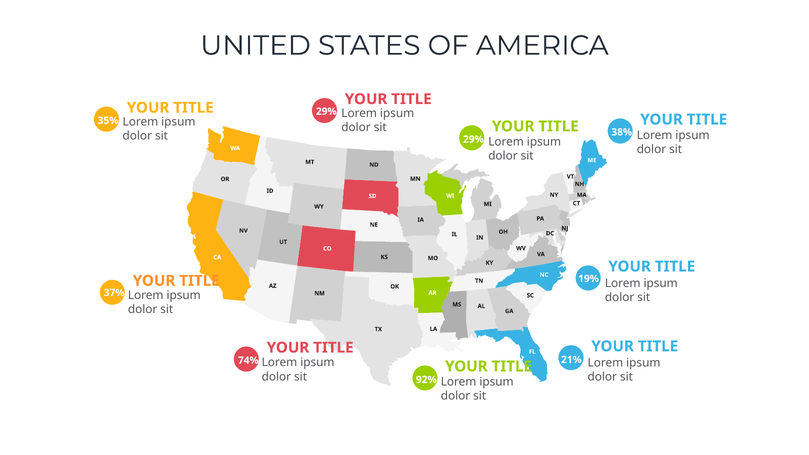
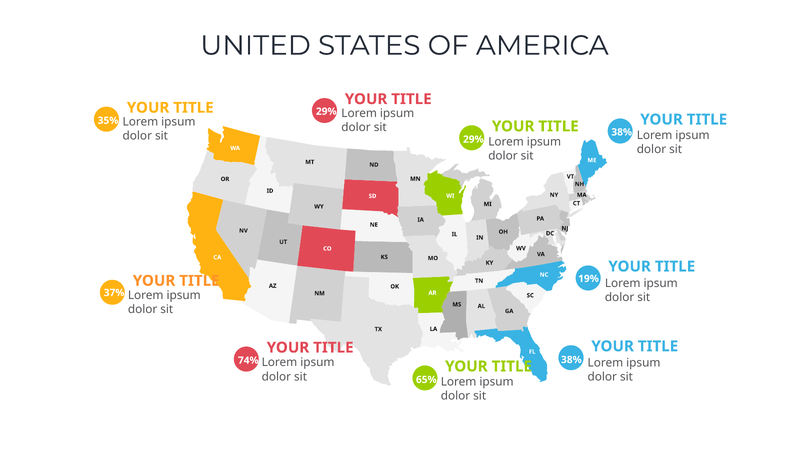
21% at (571, 360): 21% -> 38%
92%: 92% -> 65%
